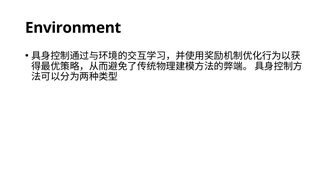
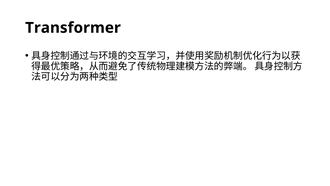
Environment: Environment -> Transformer
